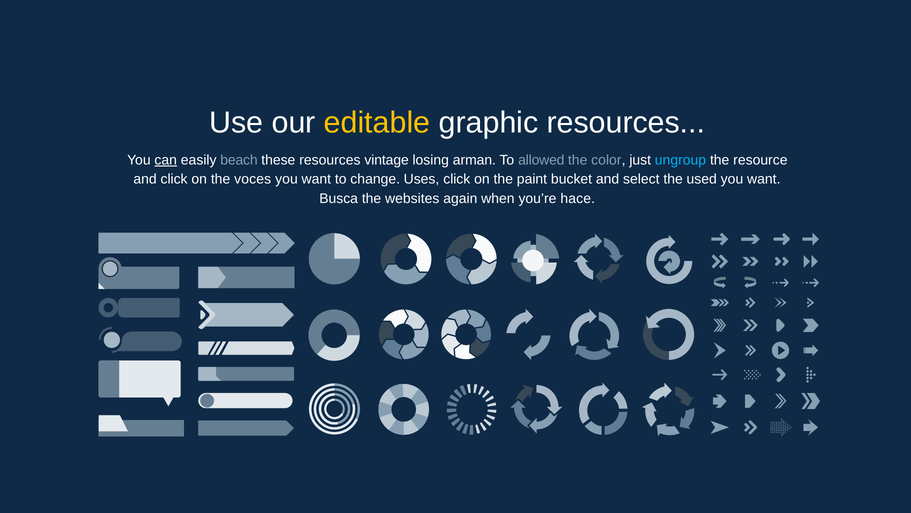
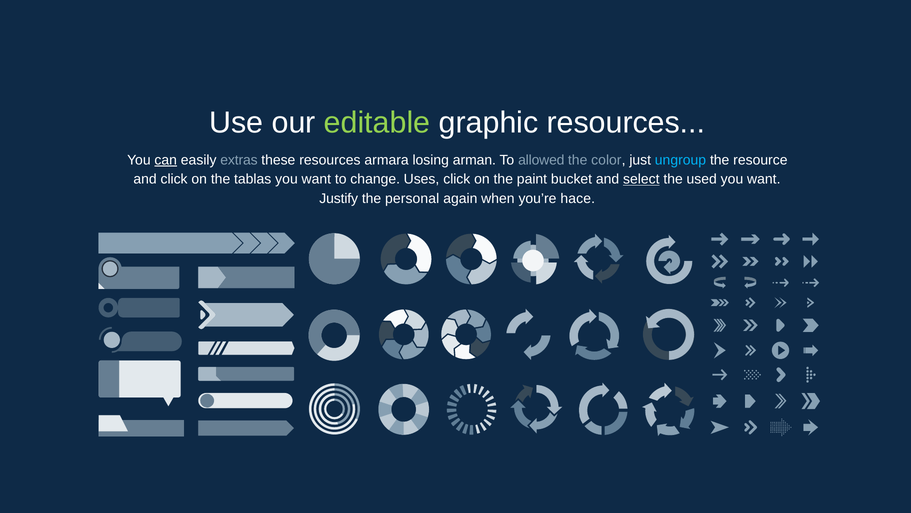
editable colour: yellow -> light green
beach: beach -> extras
vintage: vintage -> armara
voces: voces -> tablas
select underline: none -> present
Busca: Busca -> Justify
websites: websites -> personal
